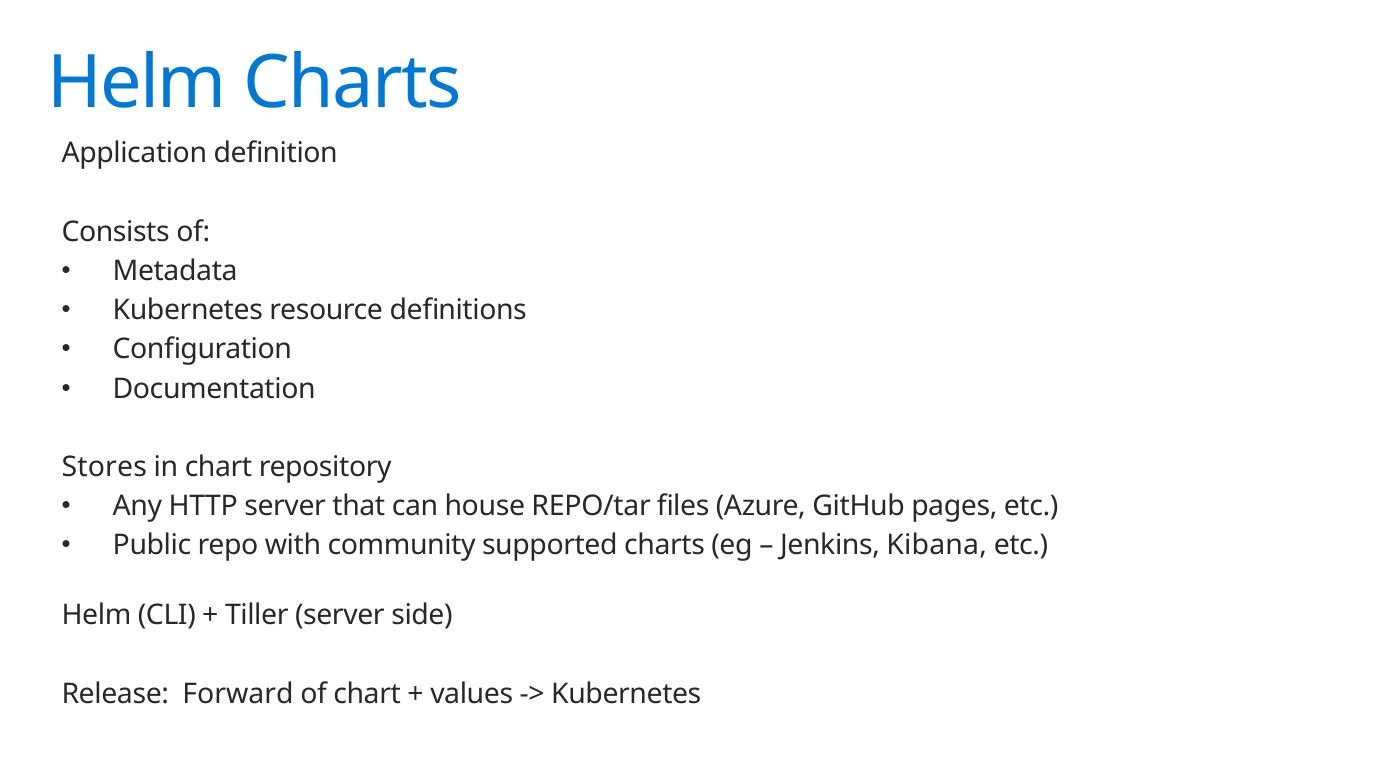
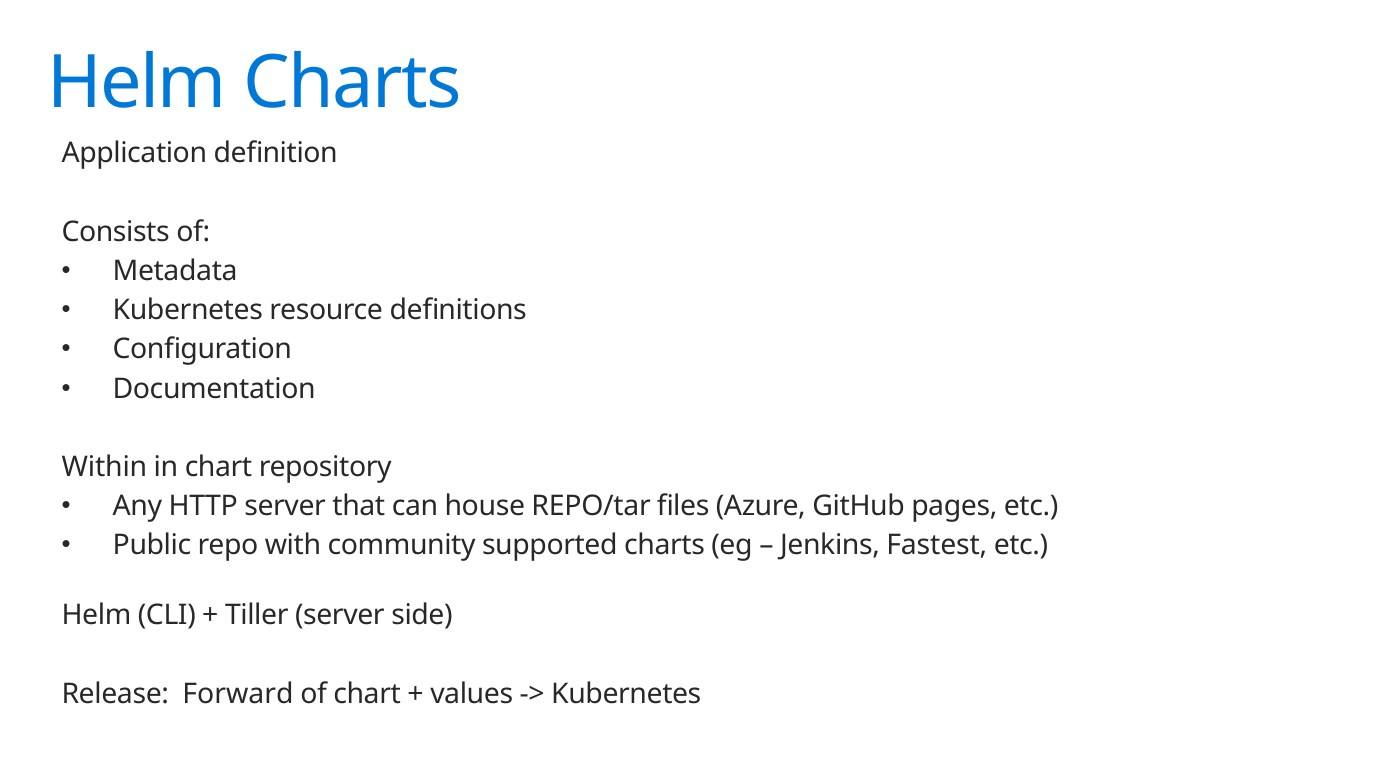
Stores: Stores -> Within
Kibana: Kibana -> Fastest
